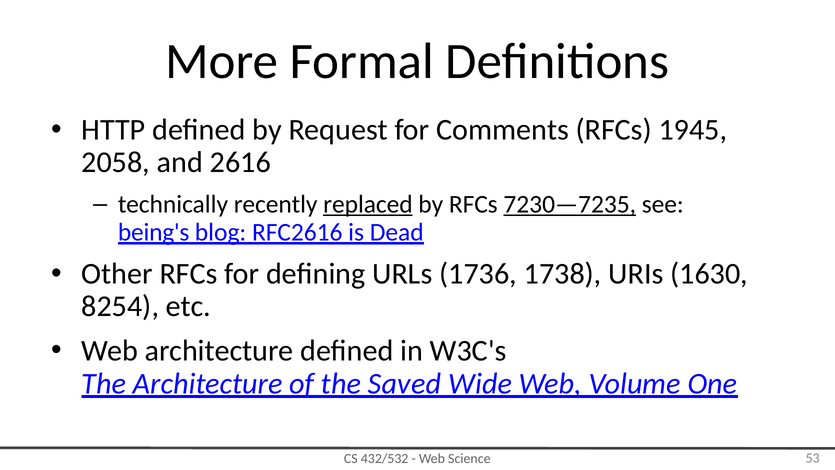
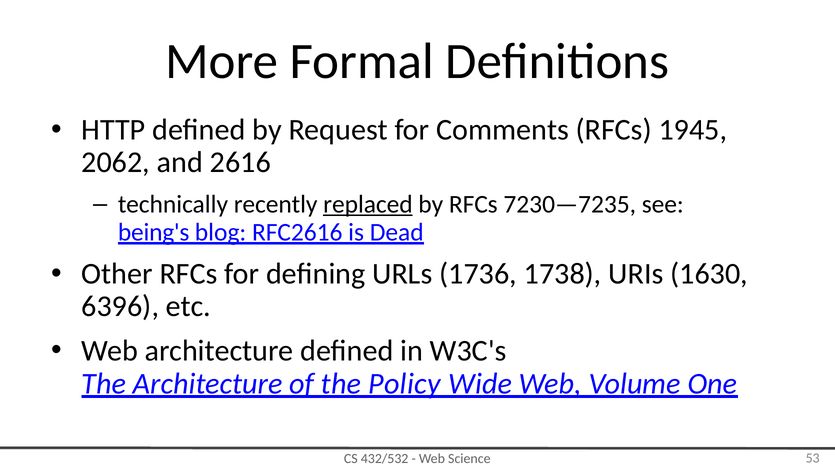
2058: 2058 -> 2062
7230—7235 underline: present -> none
8254: 8254 -> 6396
Saved: Saved -> Policy
